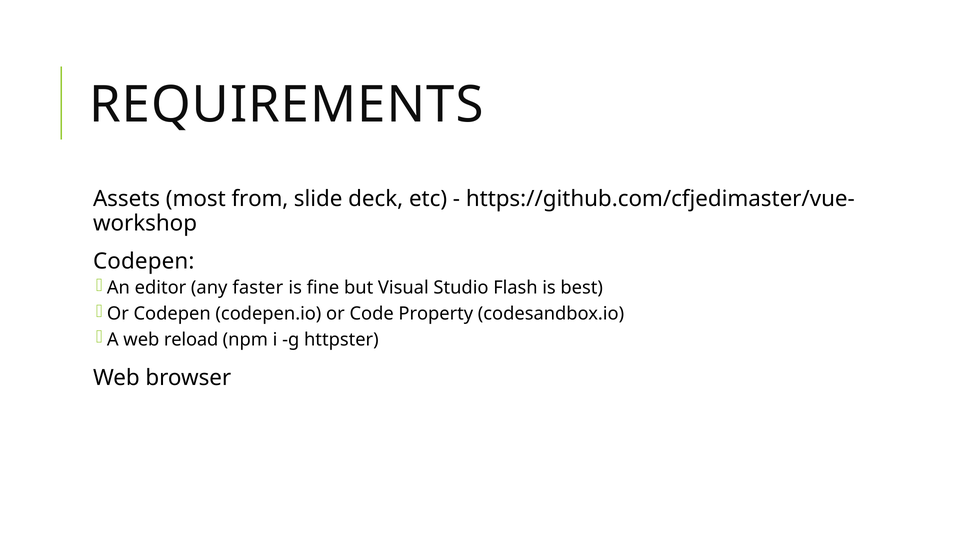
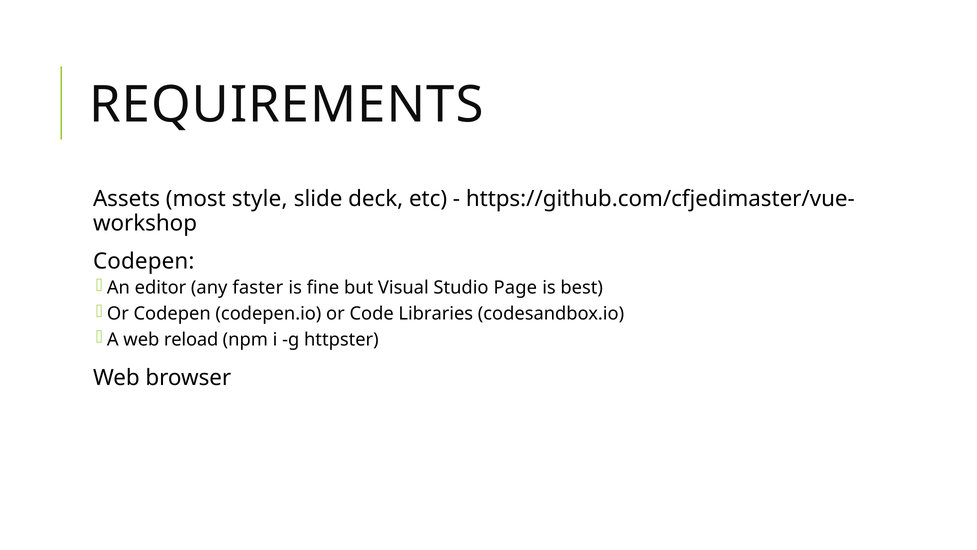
from: from -> style
Flash: Flash -> Page
Property: Property -> Libraries
